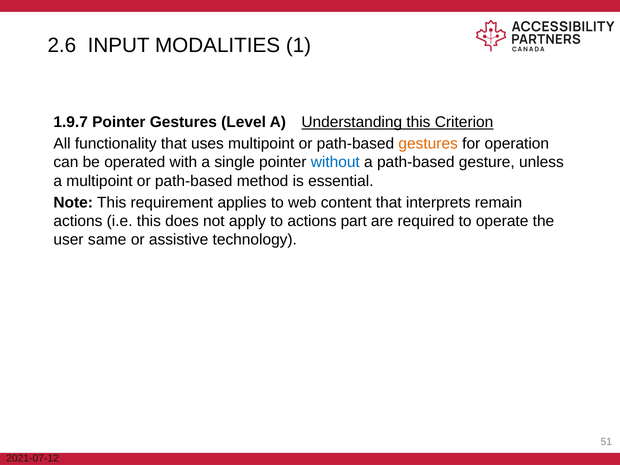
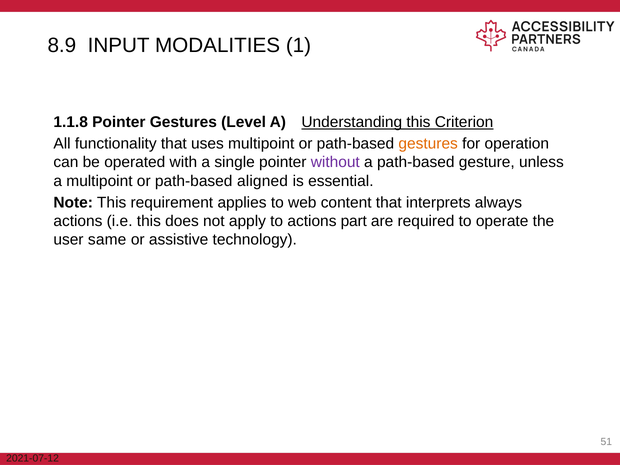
2.6: 2.6 -> 8.9
1.9.7: 1.9.7 -> 1.1.8
without colour: blue -> purple
method: method -> aligned
remain: remain -> always
